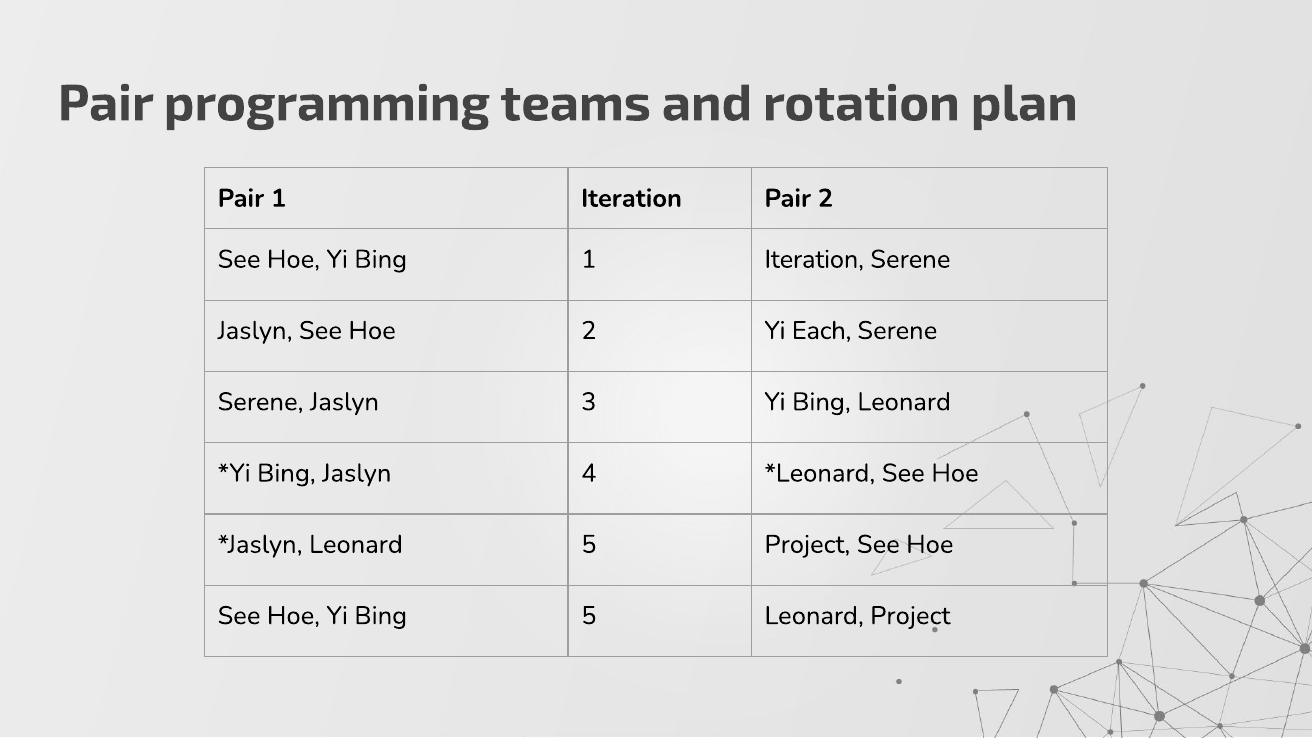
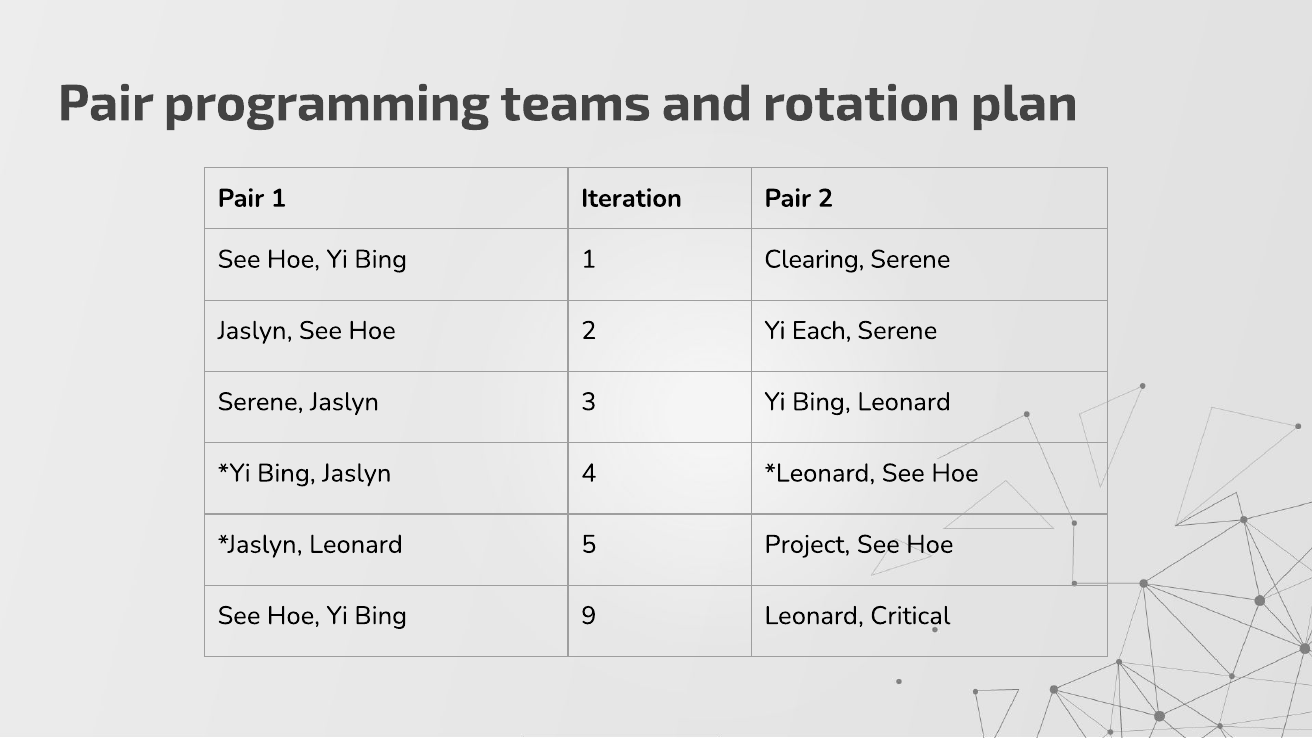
Bing 1 Iteration: Iteration -> Clearing
Bing 5: 5 -> 9
Leonard Project: Project -> Critical
